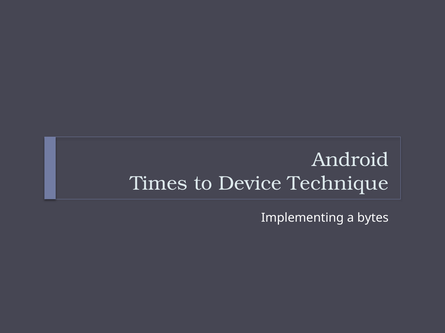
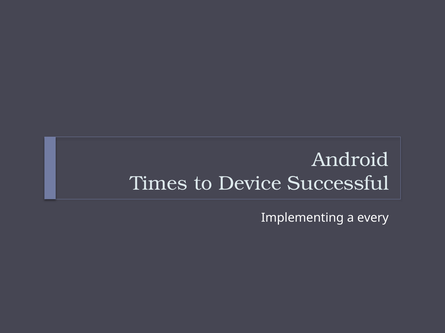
Technique: Technique -> Successful
bytes: bytes -> every
